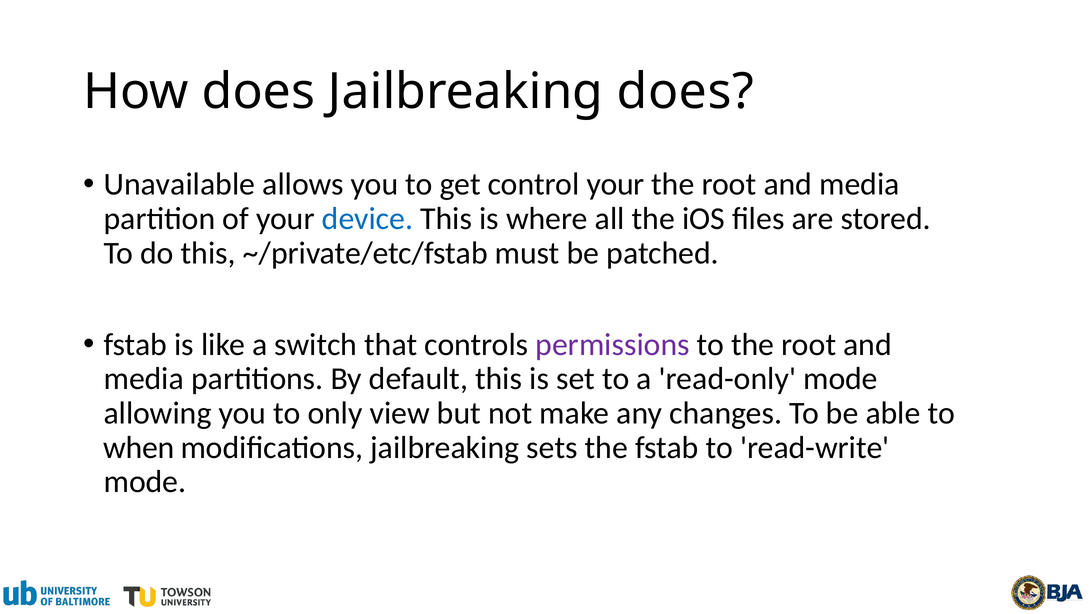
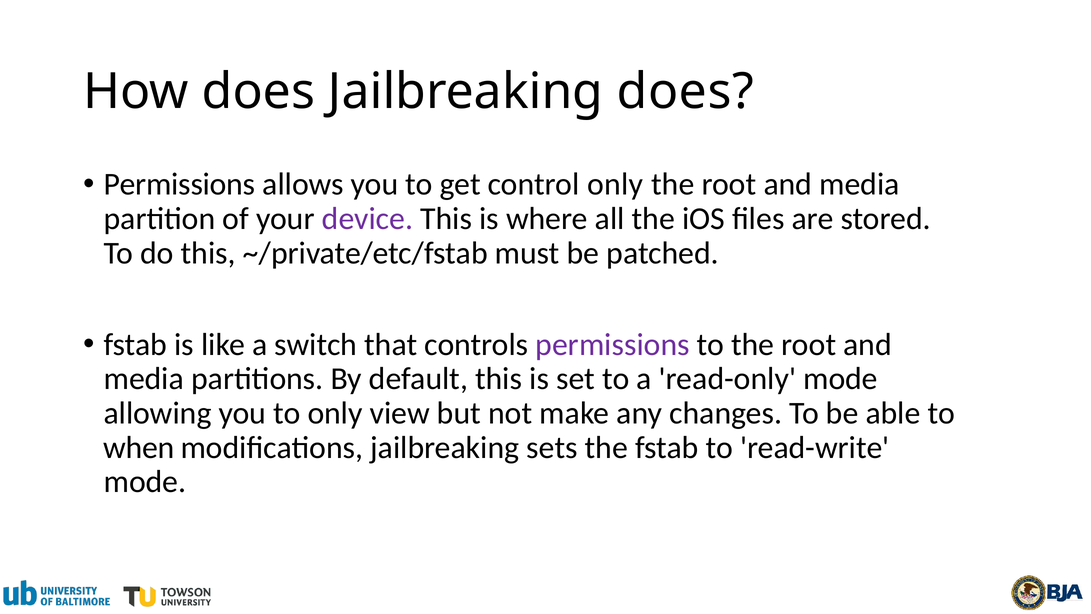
Unavailable at (179, 184): Unavailable -> Permissions
control your: your -> only
device colour: blue -> purple
